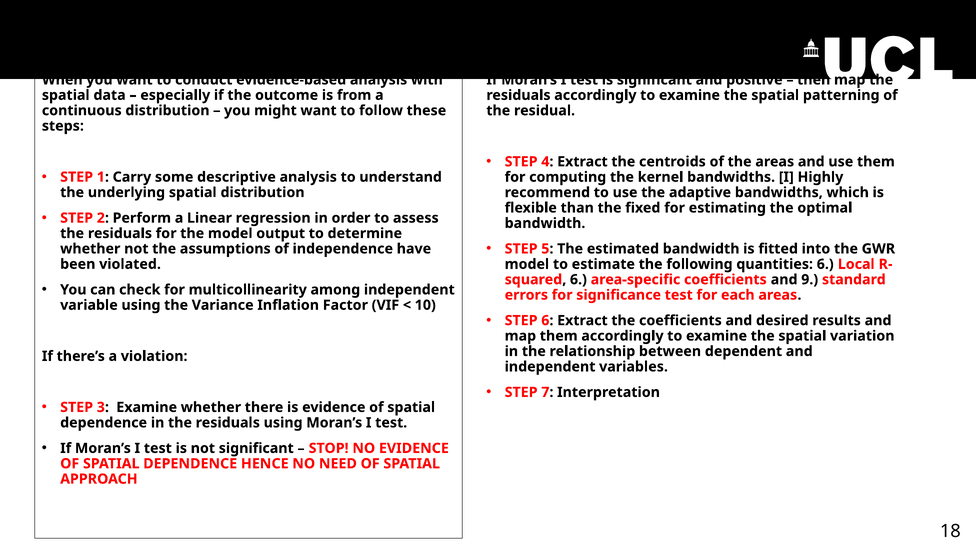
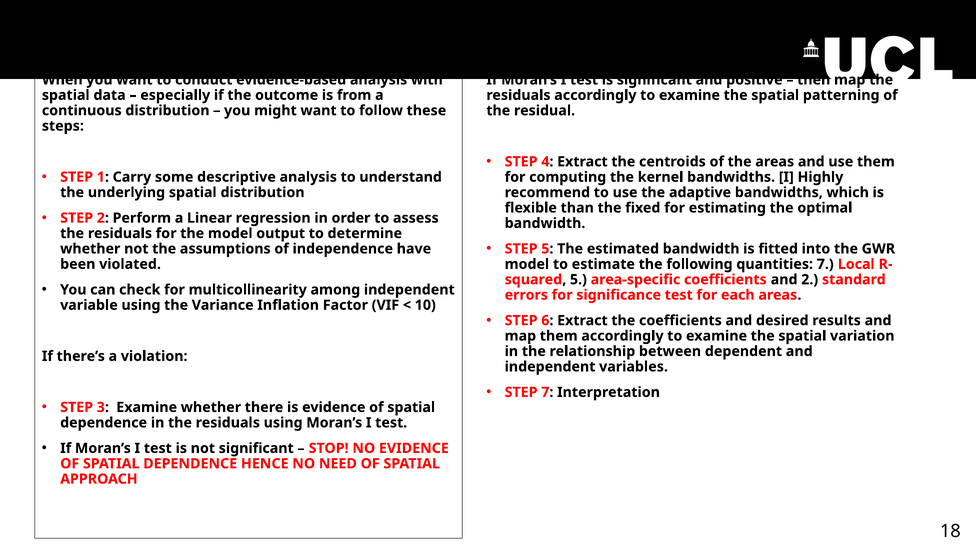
quantities 6: 6 -> 7
6 at (578, 280): 6 -> 5
and 9: 9 -> 2
